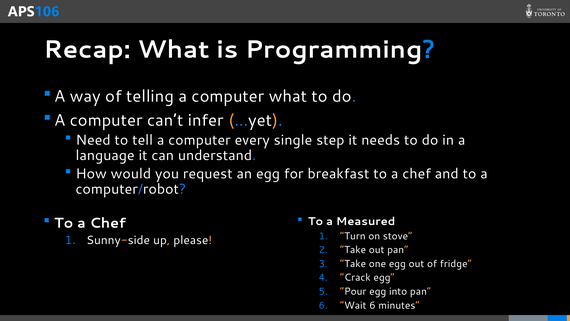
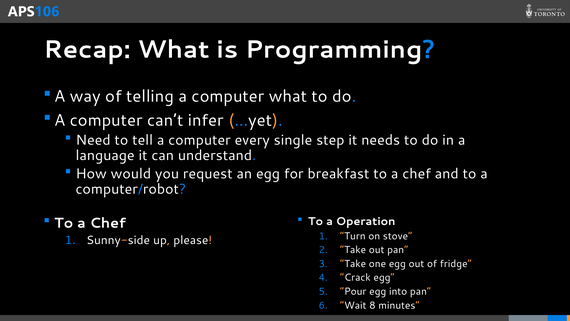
Measured: Measured -> Operation
Wait 6: 6 -> 8
